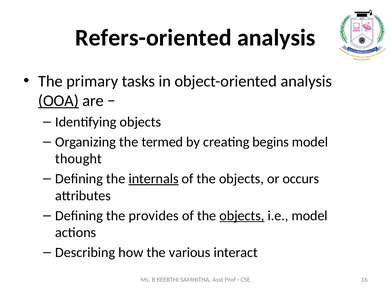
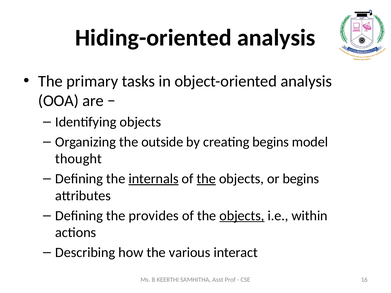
Refers-oriented: Refers-oriented -> Hiding-oriented
OOA underline: present -> none
termed: termed -> outside
the at (206, 179) underline: none -> present
or occurs: occurs -> begins
i.e model: model -> within
